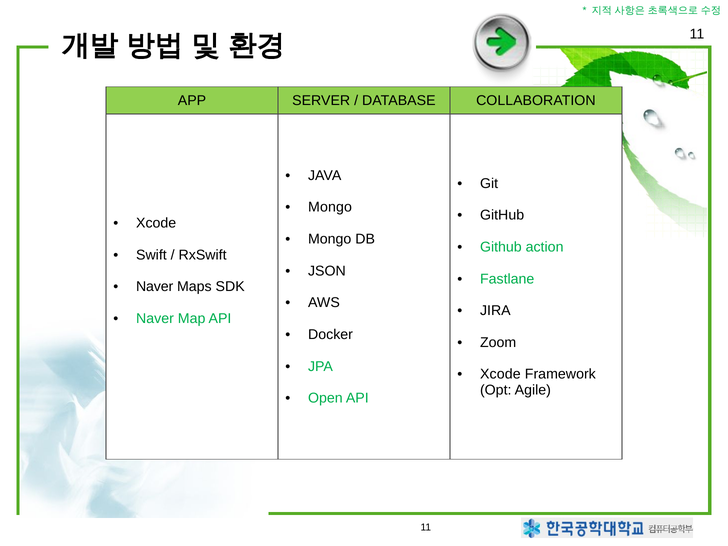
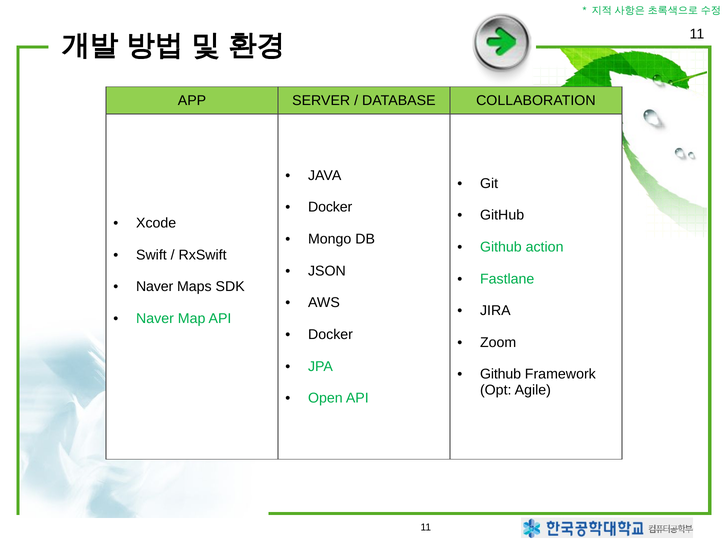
Mongo at (330, 207): Mongo -> Docker
Xcode at (500, 374): Xcode -> Github
